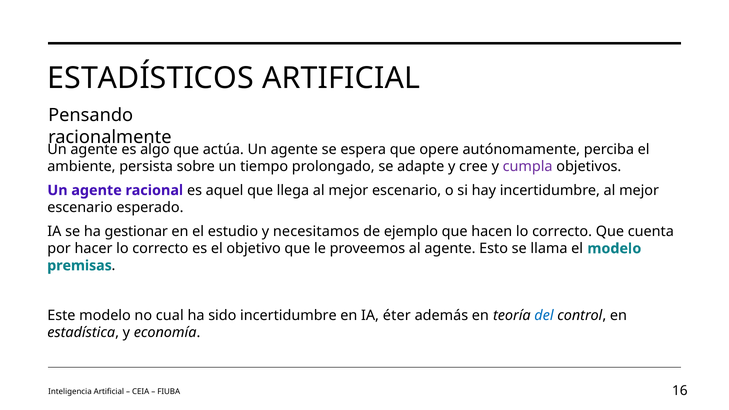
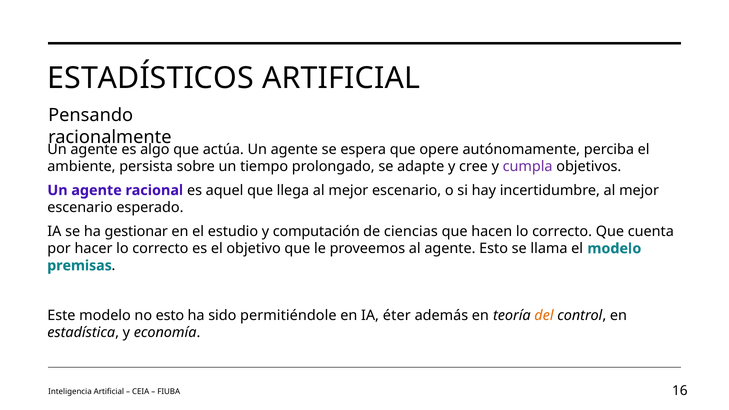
necesitamos: necesitamos -> computación
ejemplo: ejemplo -> ciencias
no cual: cual -> esto
sido incertidumbre: incertidumbre -> permitiéndole
del colour: blue -> orange
